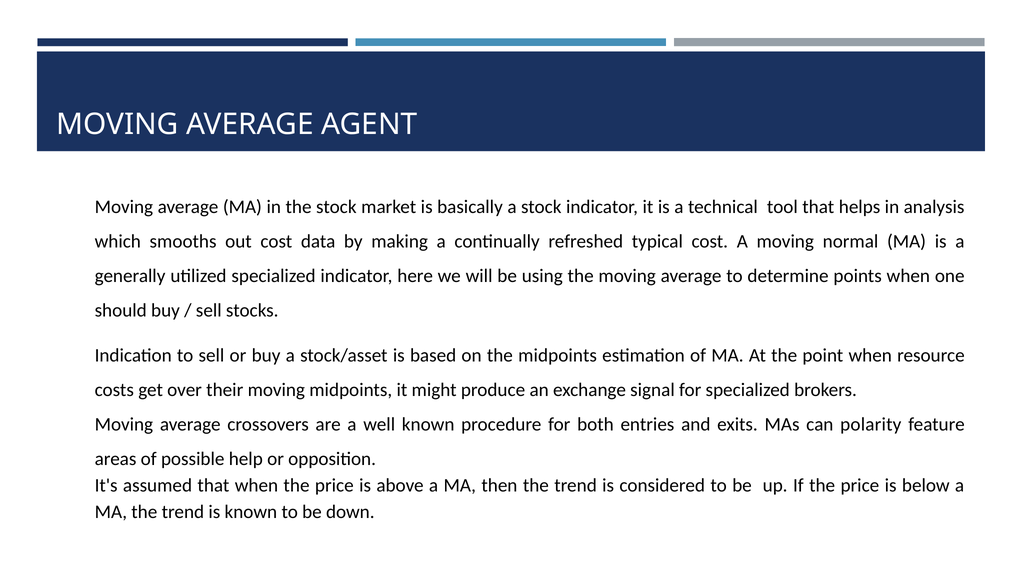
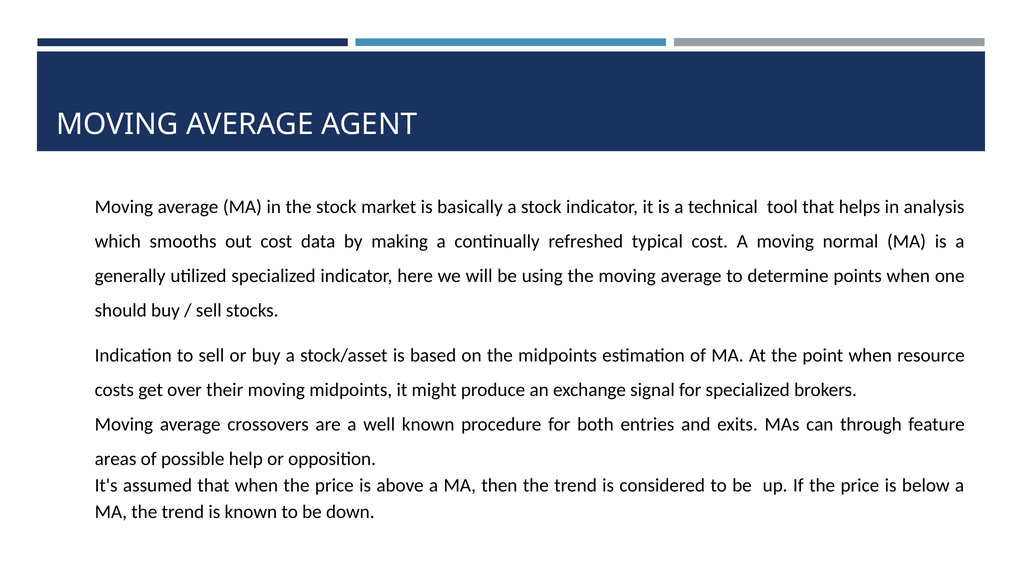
polarity: polarity -> through
